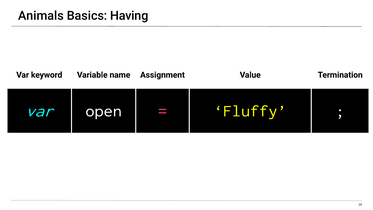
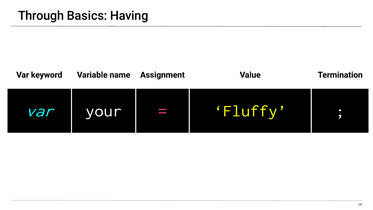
Animals: Animals -> Through
open: open -> your
